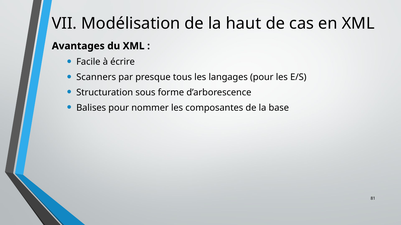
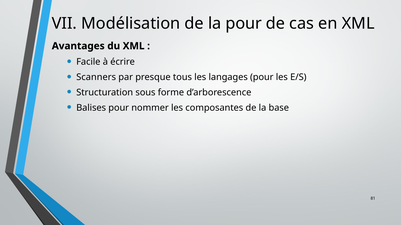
la haut: haut -> pour
